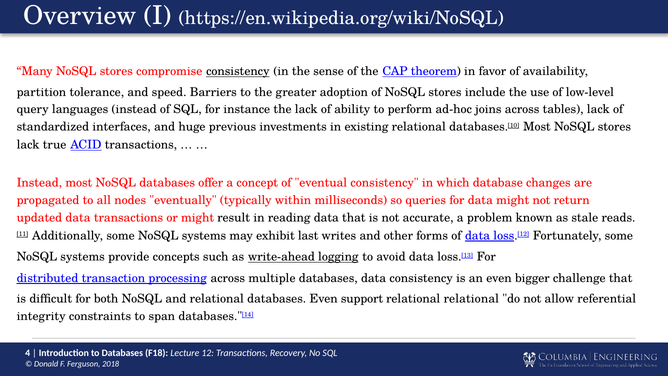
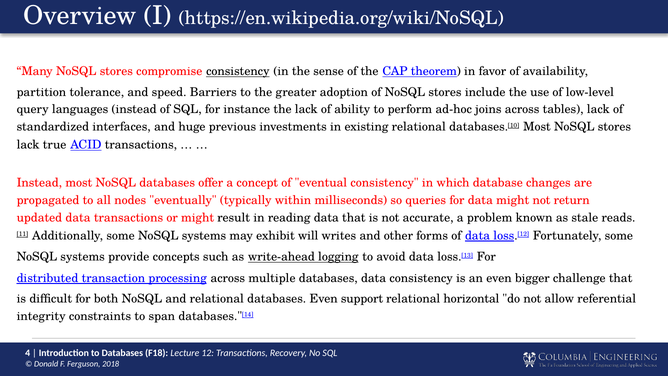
last: last -> will
relational relational: relational -> horizontal
